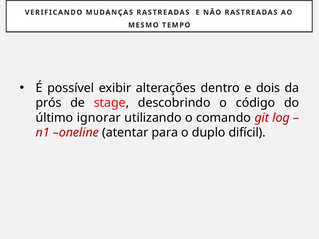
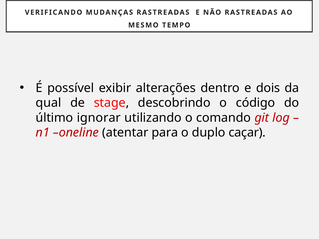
prós: prós -> qual
difícil: difícil -> caçar
